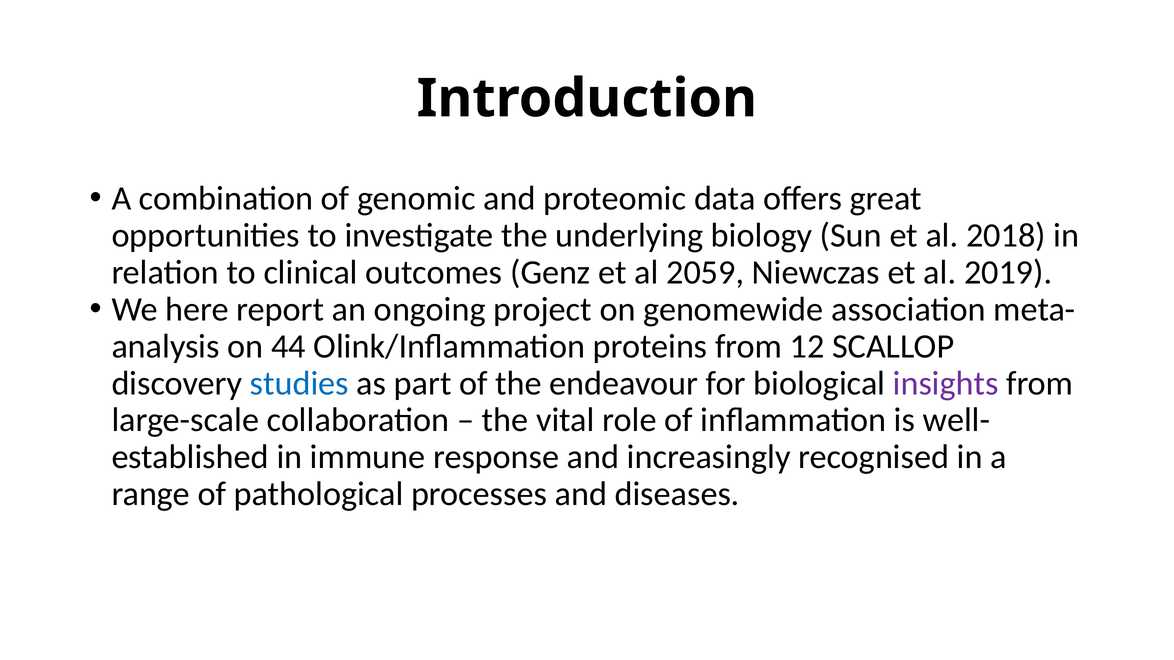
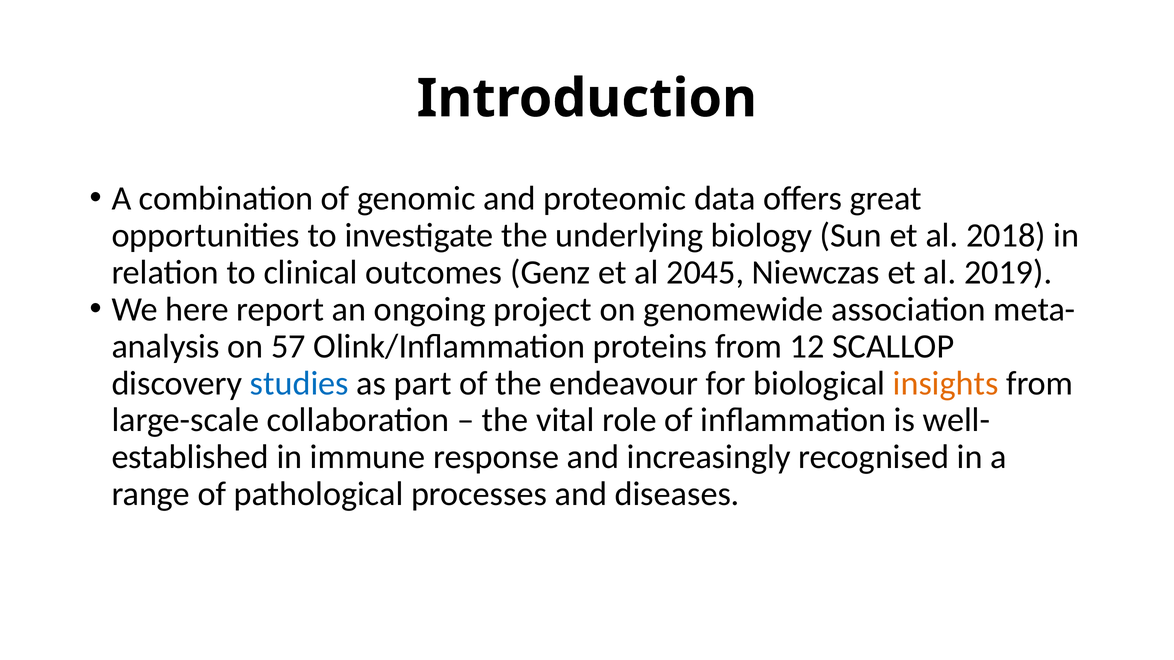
2059: 2059 -> 2045
44: 44 -> 57
insights colour: purple -> orange
